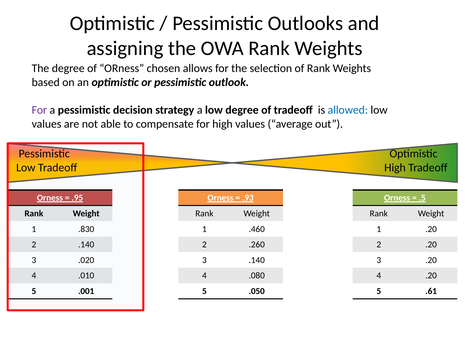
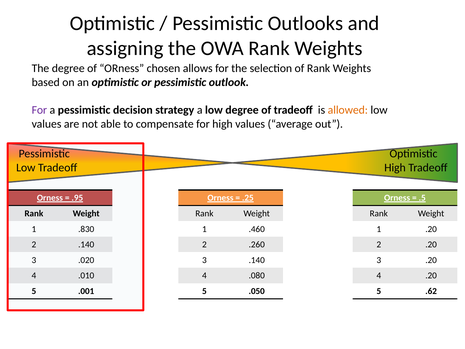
allowed colour: blue -> orange
.93: .93 -> .25
.61: .61 -> .62
